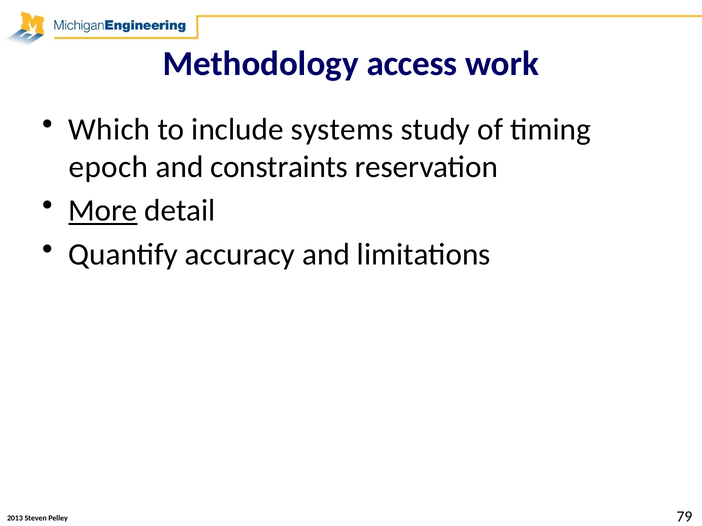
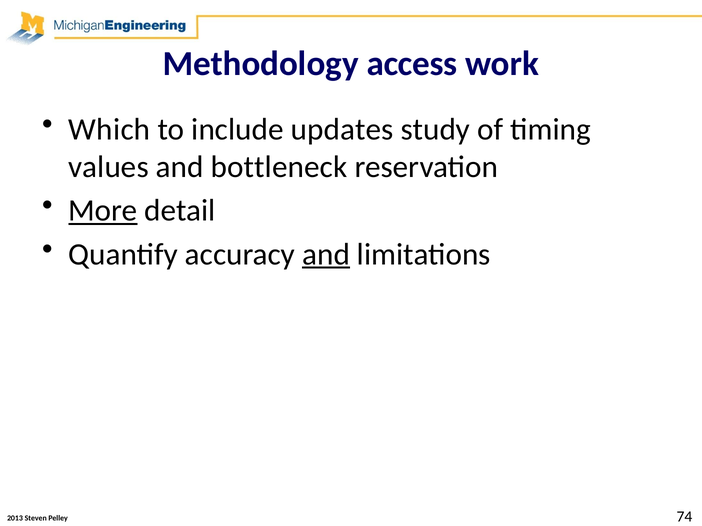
systems: systems -> updates
epoch: epoch -> values
constraints: constraints -> bottleneck
and at (326, 255) underline: none -> present
79: 79 -> 74
